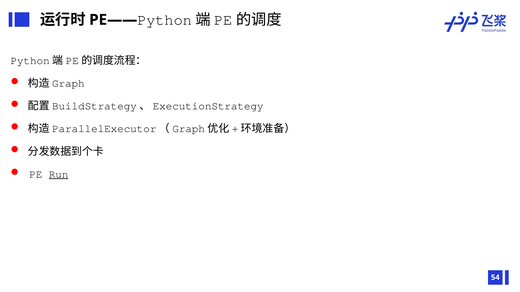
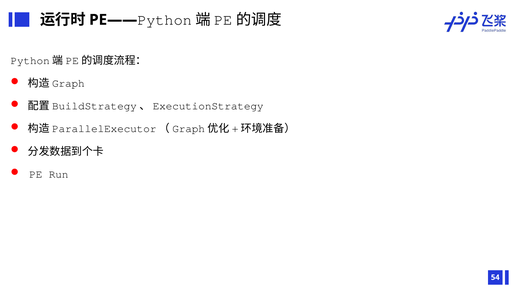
Run underline: present -> none
